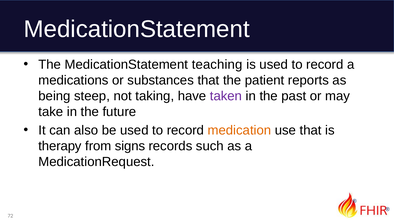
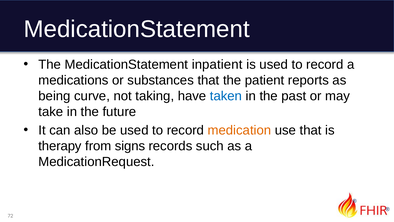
teaching: teaching -> inpatient
steep: steep -> curve
taken colour: purple -> blue
